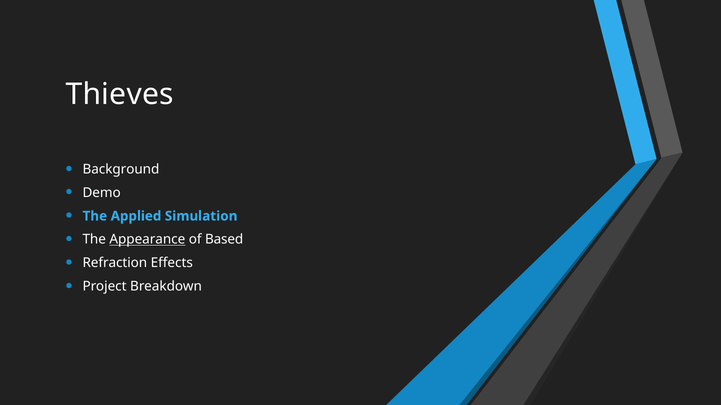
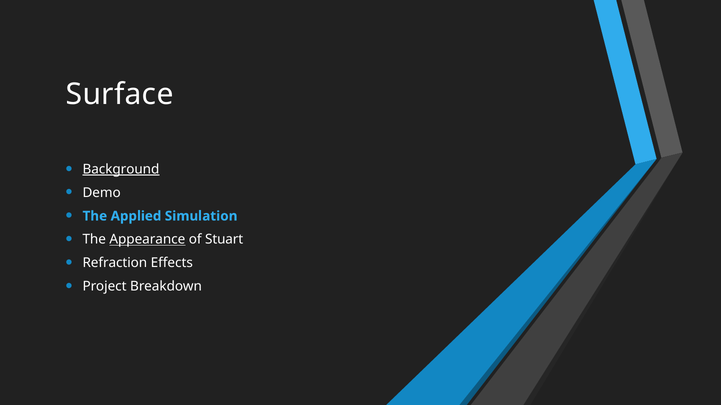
Thieves: Thieves -> Surface
Background underline: none -> present
Based: Based -> Stuart
